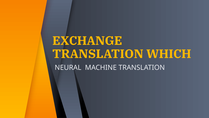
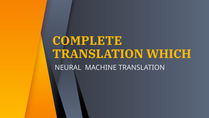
EXCHANGE: EXCHANGE -> COMPLETE
